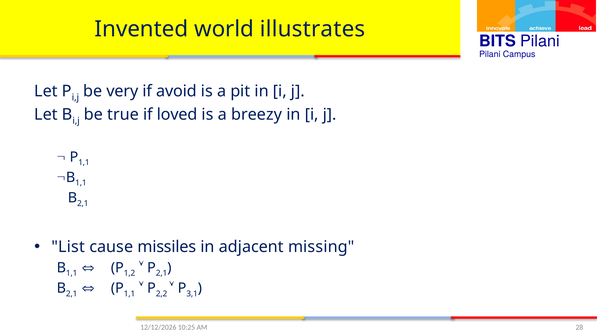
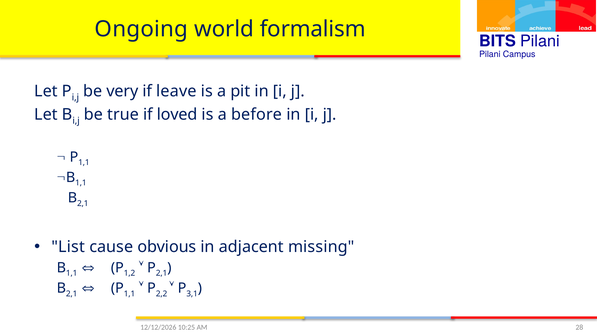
Invented: Invented -> Ongoing
illustrates: illustrates -> formalism
avoid: avoid -> leave
breezy: breezy -> before
missiles: missiles -> obvious
